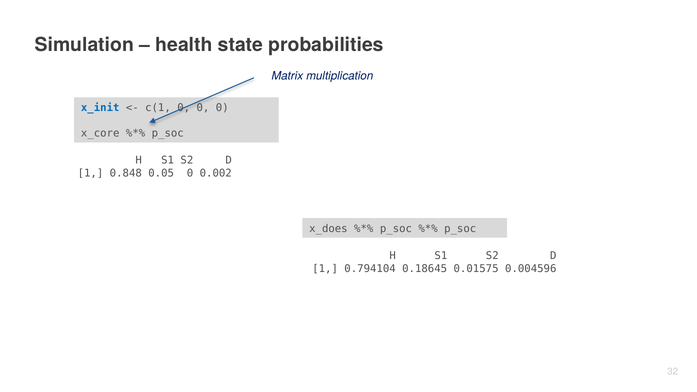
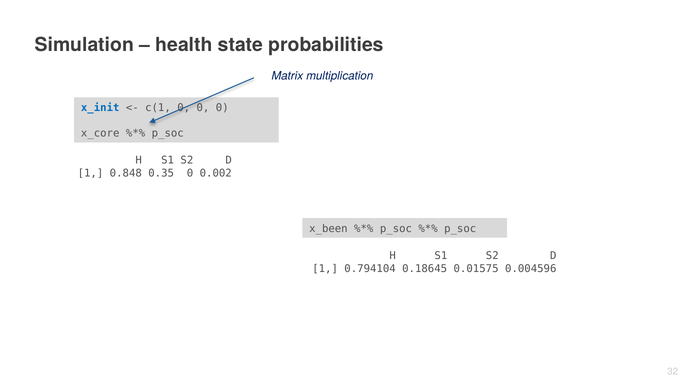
0.05: 0.05 -> 0.35
x_does: x_does -> x_been
